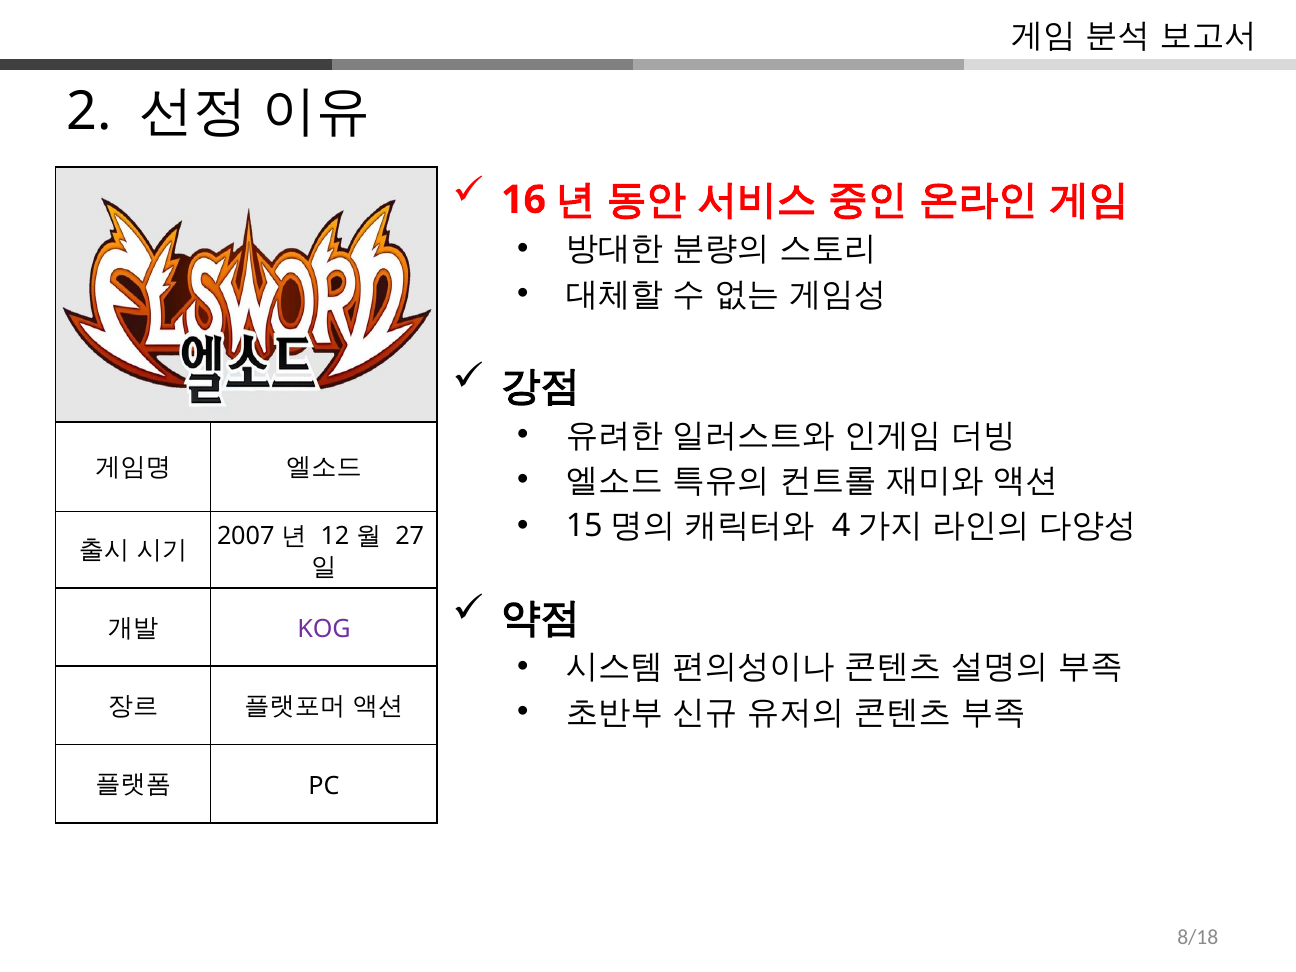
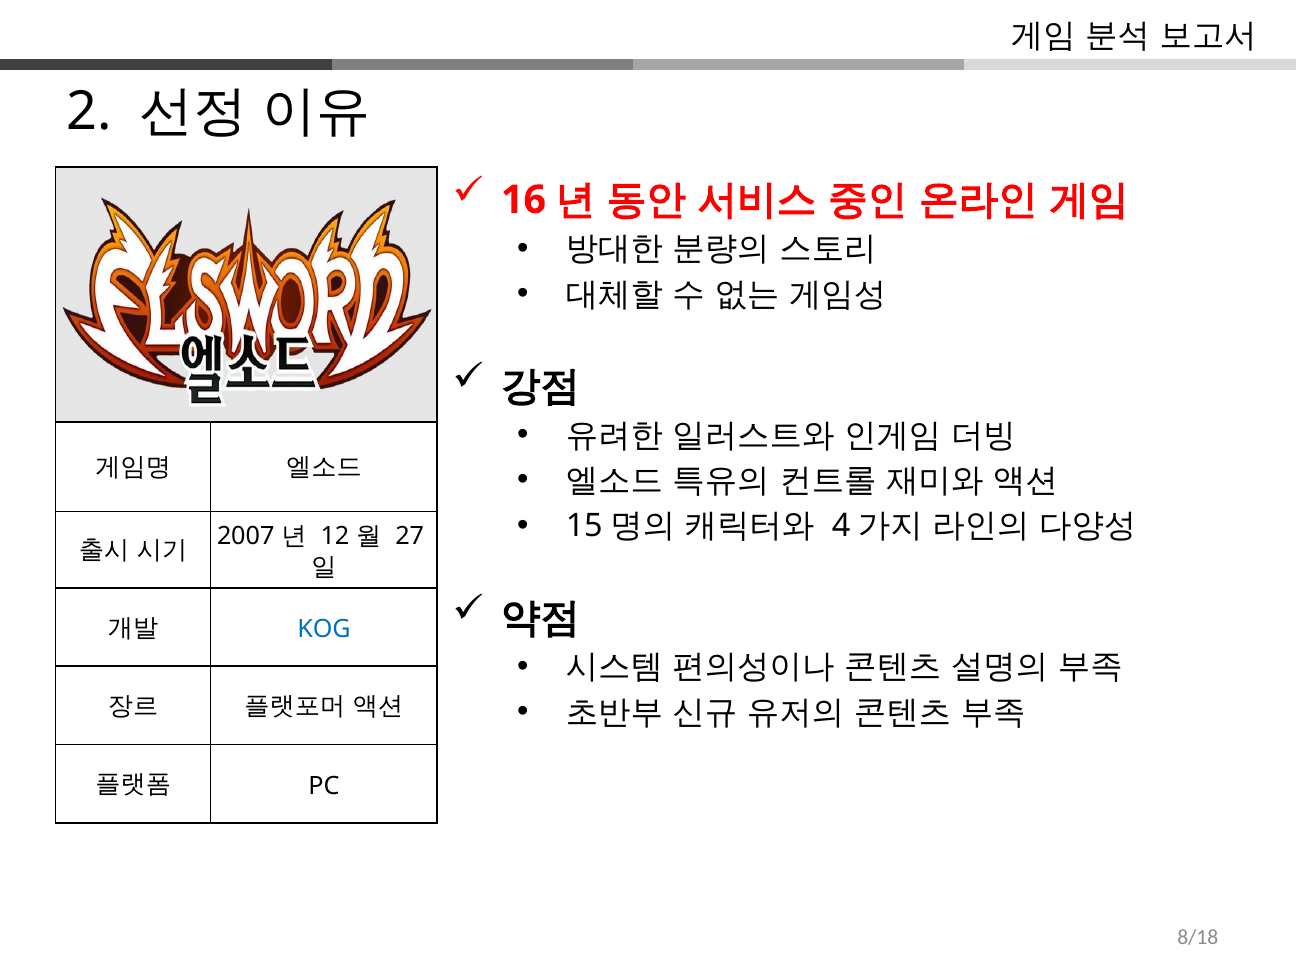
KOG colour: purple -> blue
